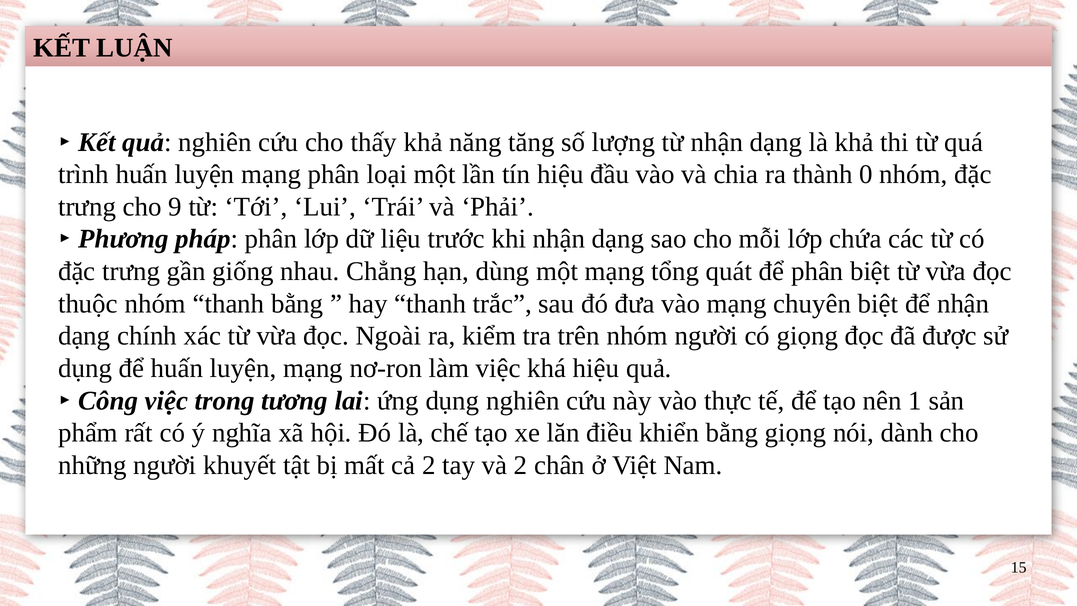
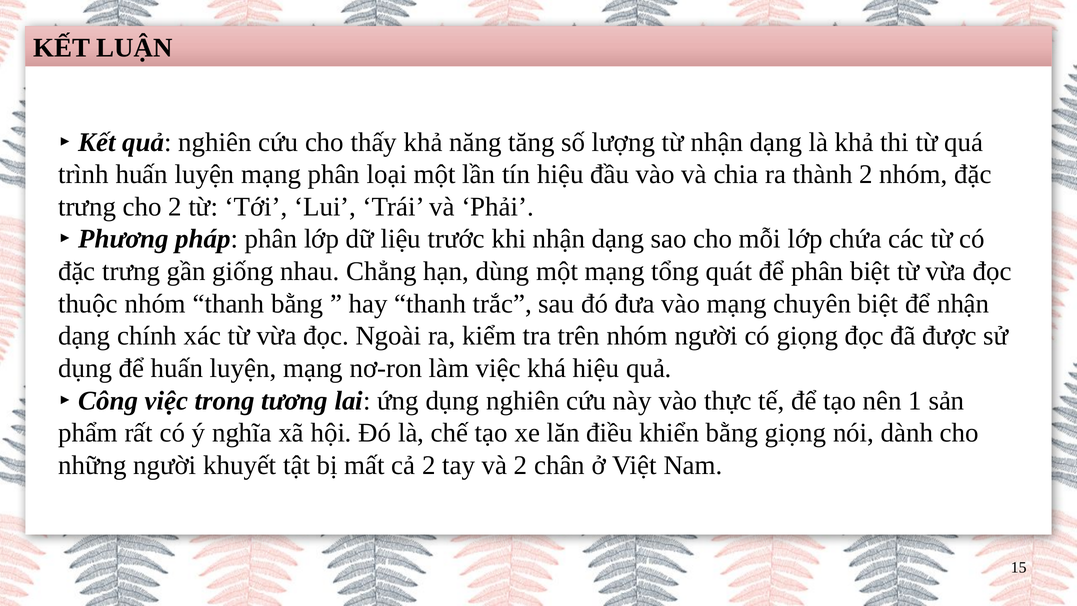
thành 0: 0 -> 2
cho 9: 9 -> 2
